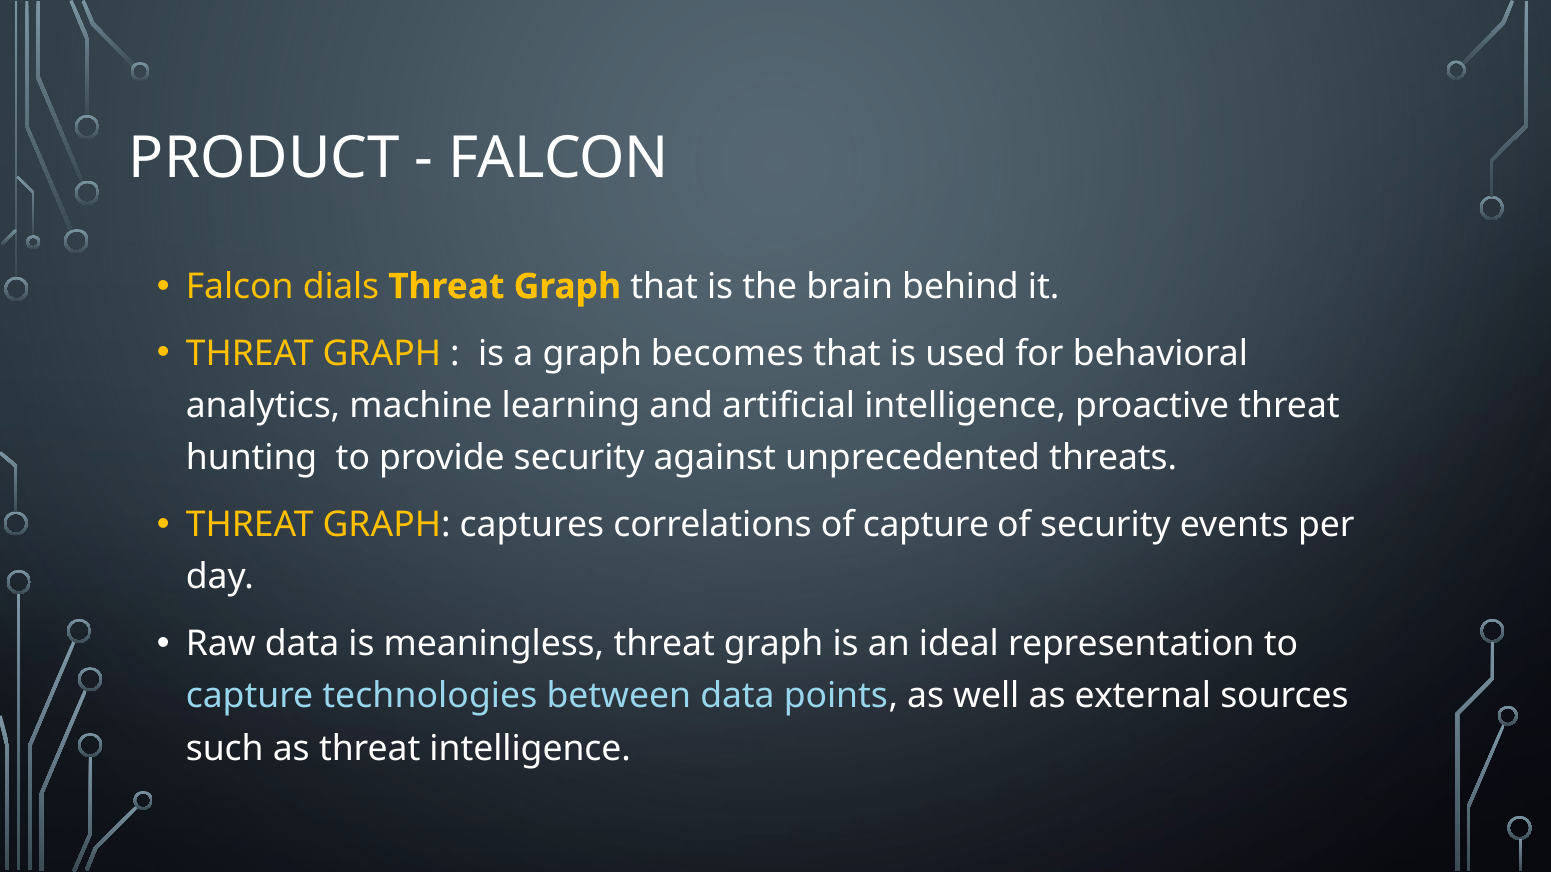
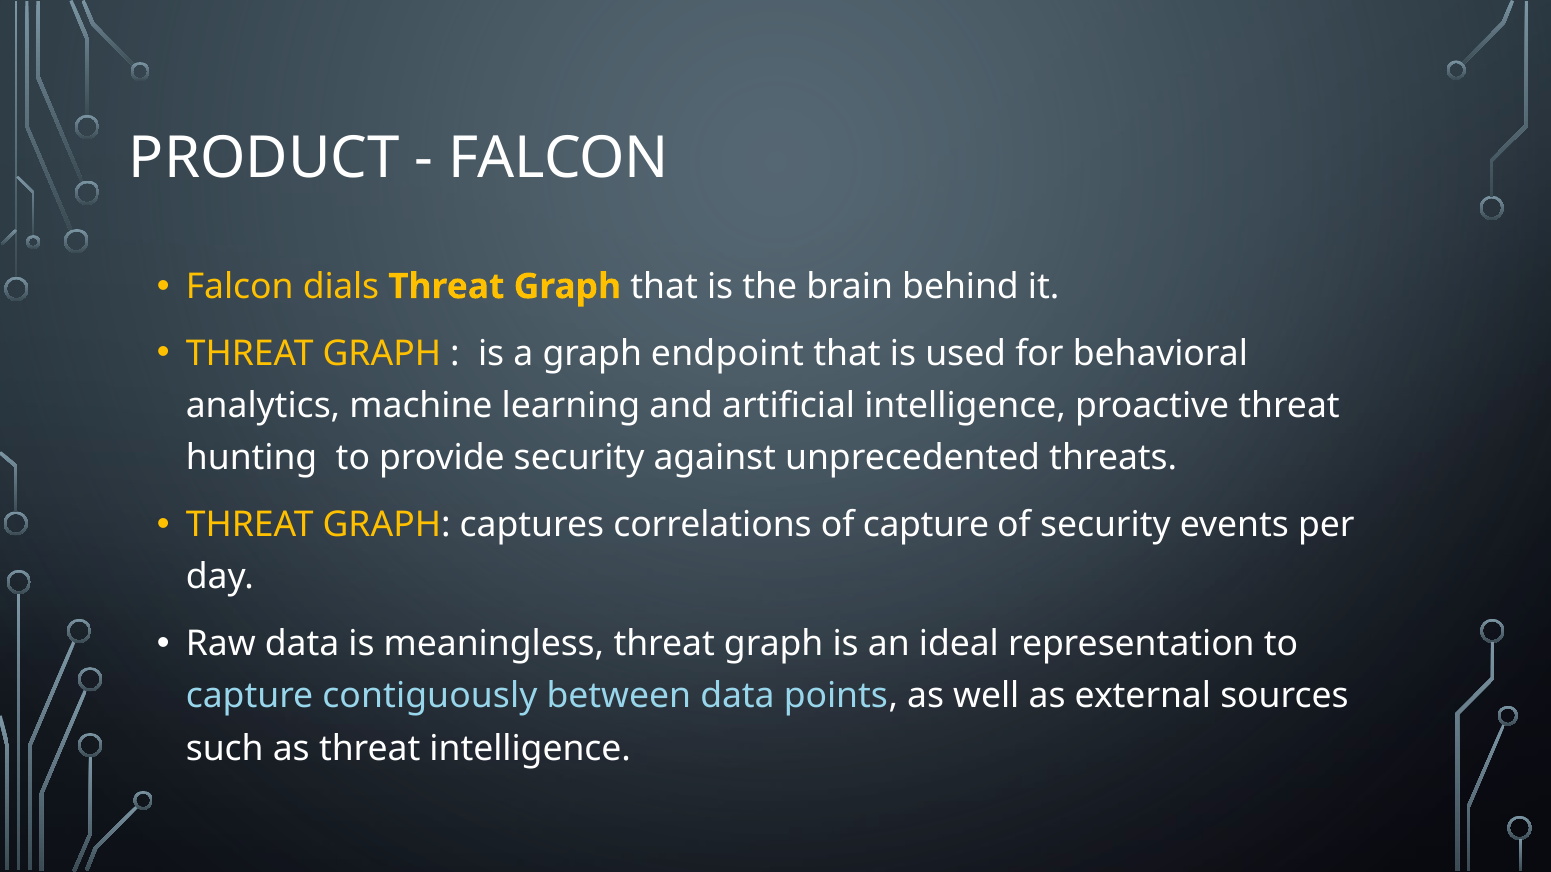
becomes: becomes -> endpoint
technologies: technologies -> contiguously
